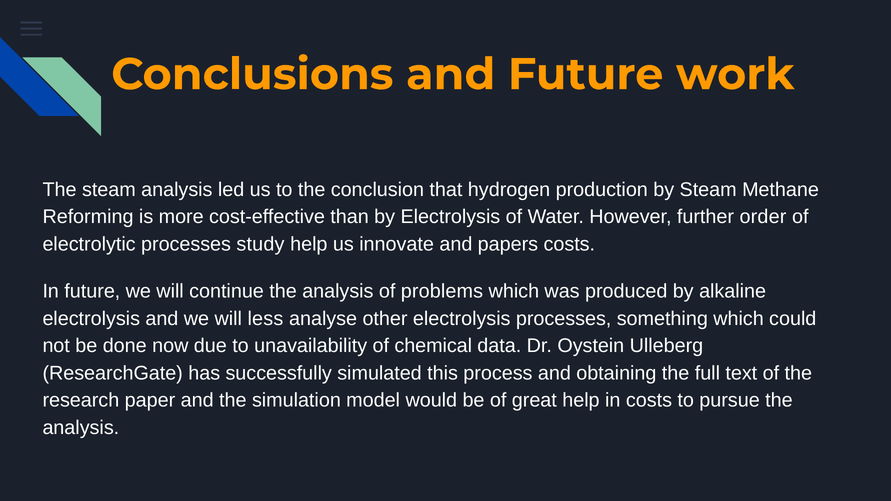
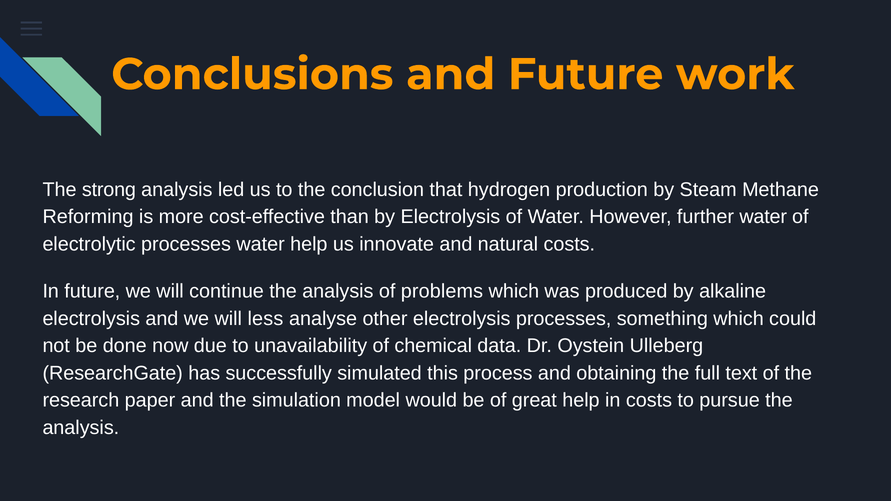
The steam: steam -> strong
further order: order -> water
processes study: study -> water
papers: papers -> natural
